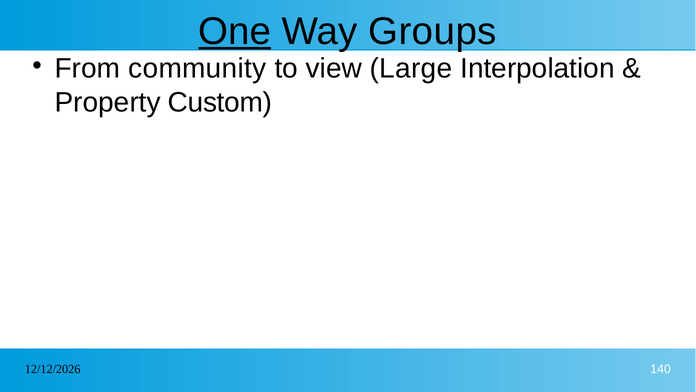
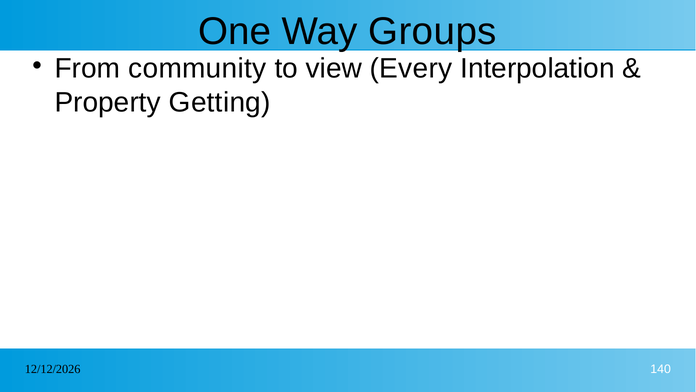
One underline: present -> none
Large: Large -> Every
Custom: Custom -> Getting
